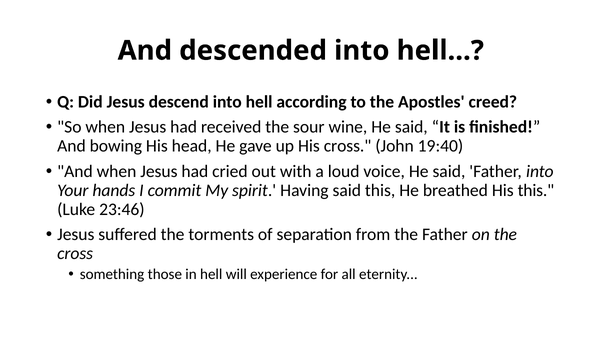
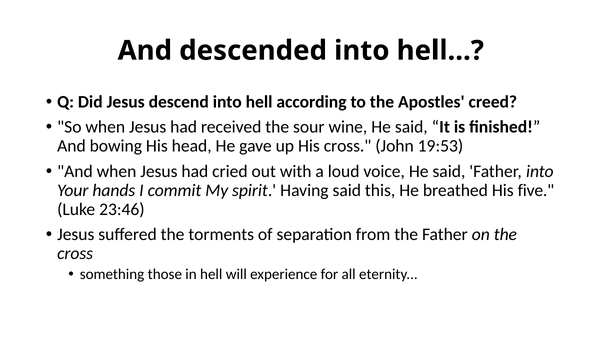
19:40: 19:40 -> 19:53
His this: this -> five
